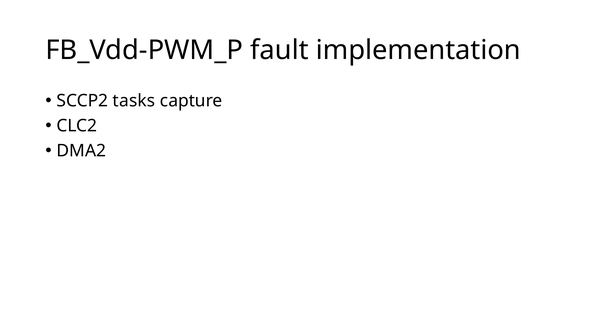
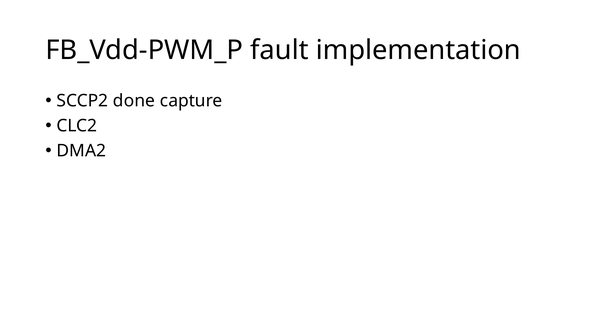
tasks: tasks -> done
